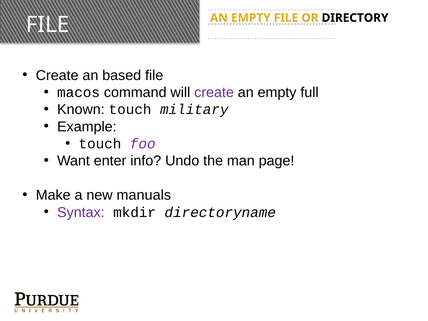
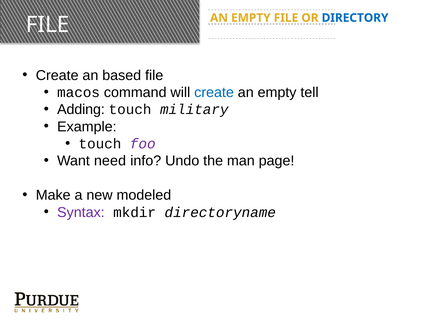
DIRECTORY colour: black -> blue
create at (214, 92) colour: purple -> blue
full: full -> tell
Known: Known -> Adding
enter: enter -> need
manuals: manuals -> modeled
